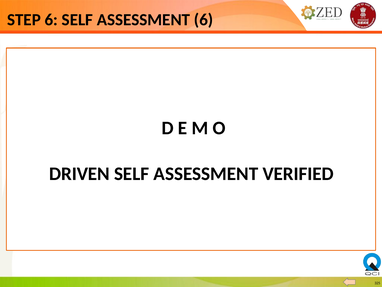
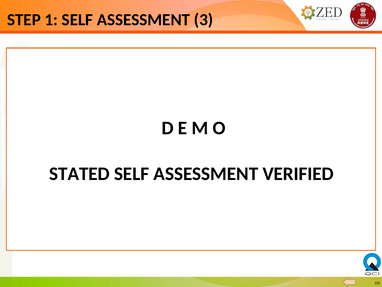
STEP 6: 6 -> 1
ASSESSMENT 6: 6 -> 3
DRIVEN: DRIVEN -> STATED
